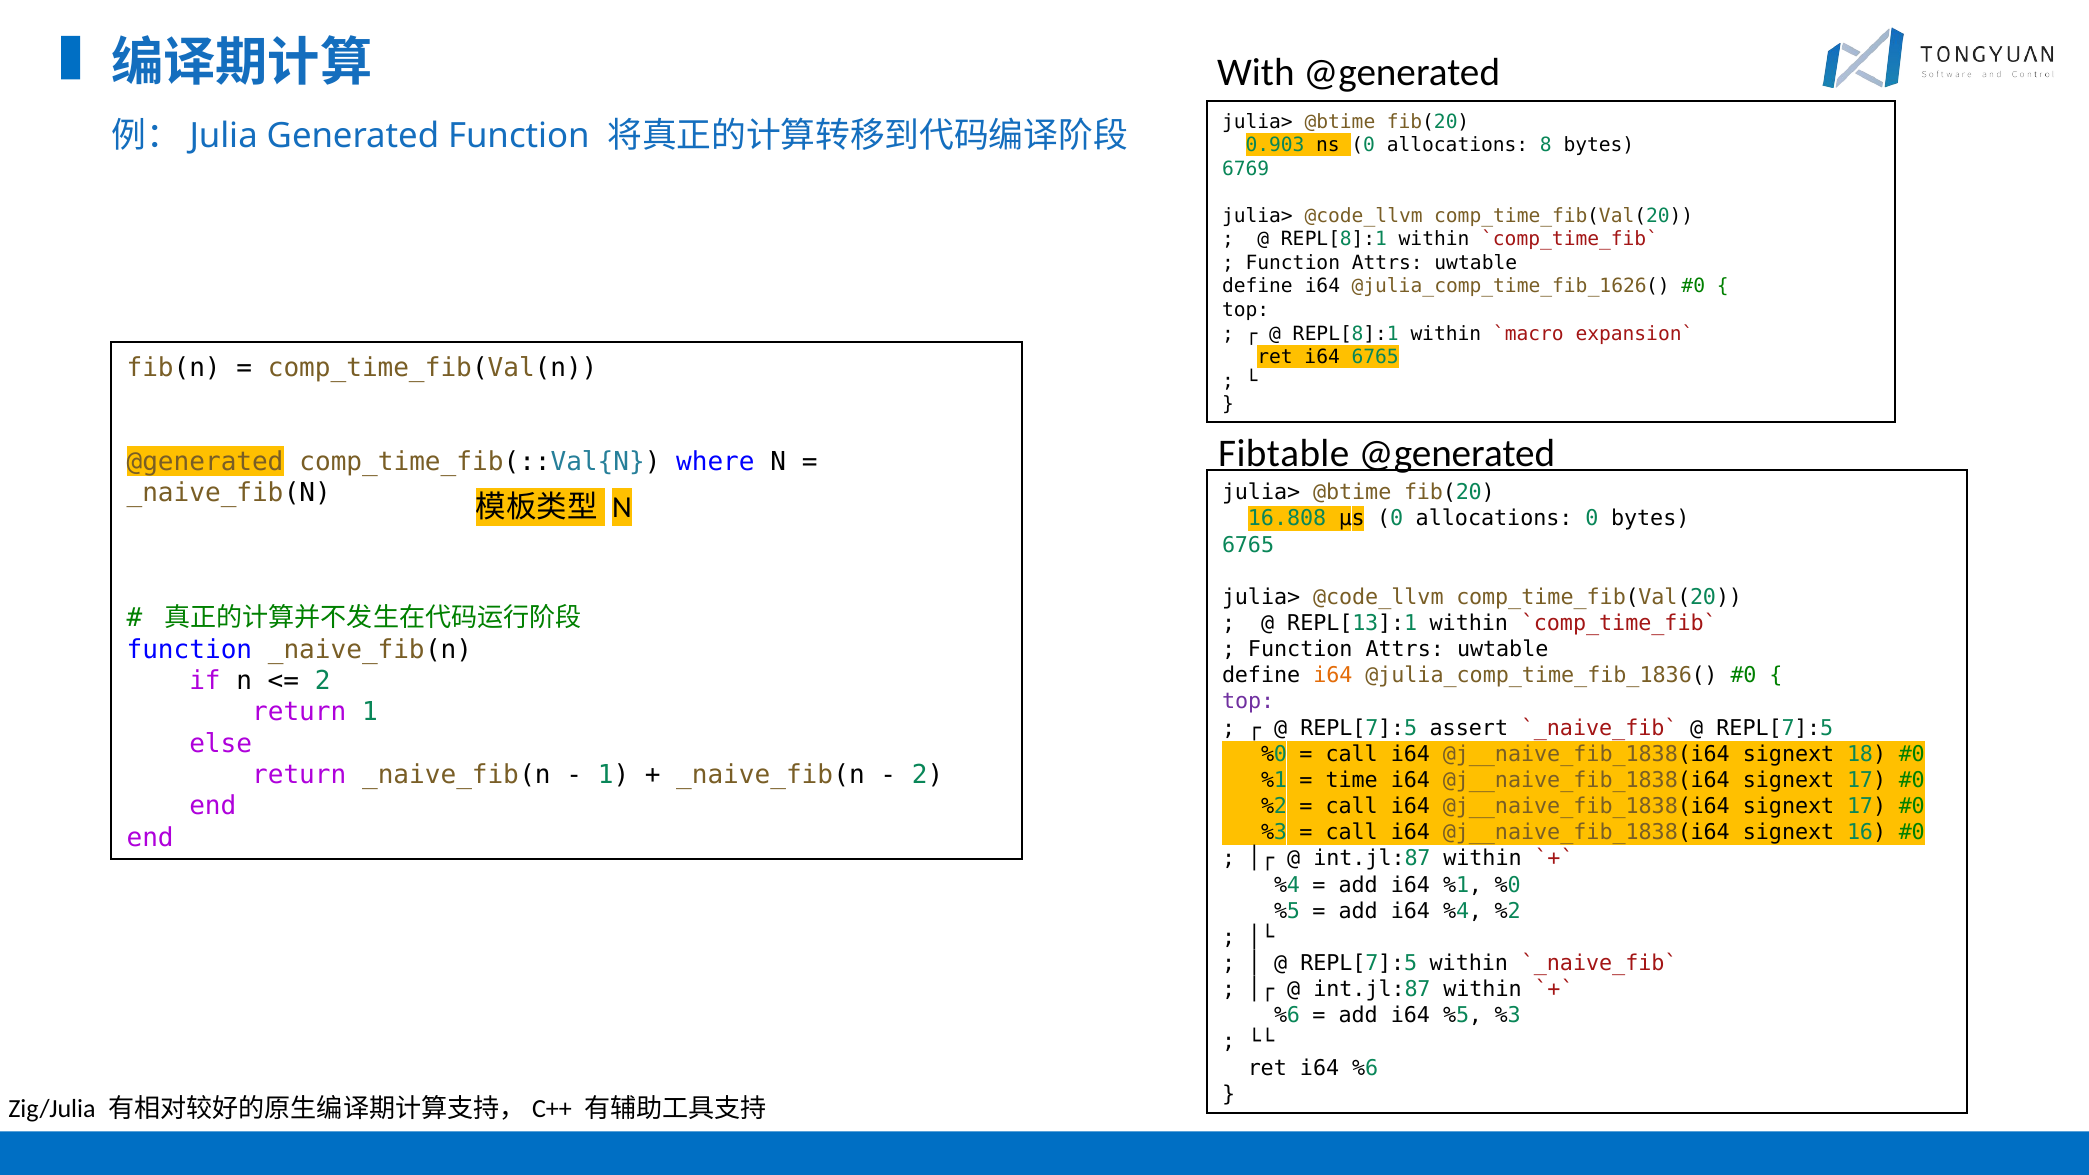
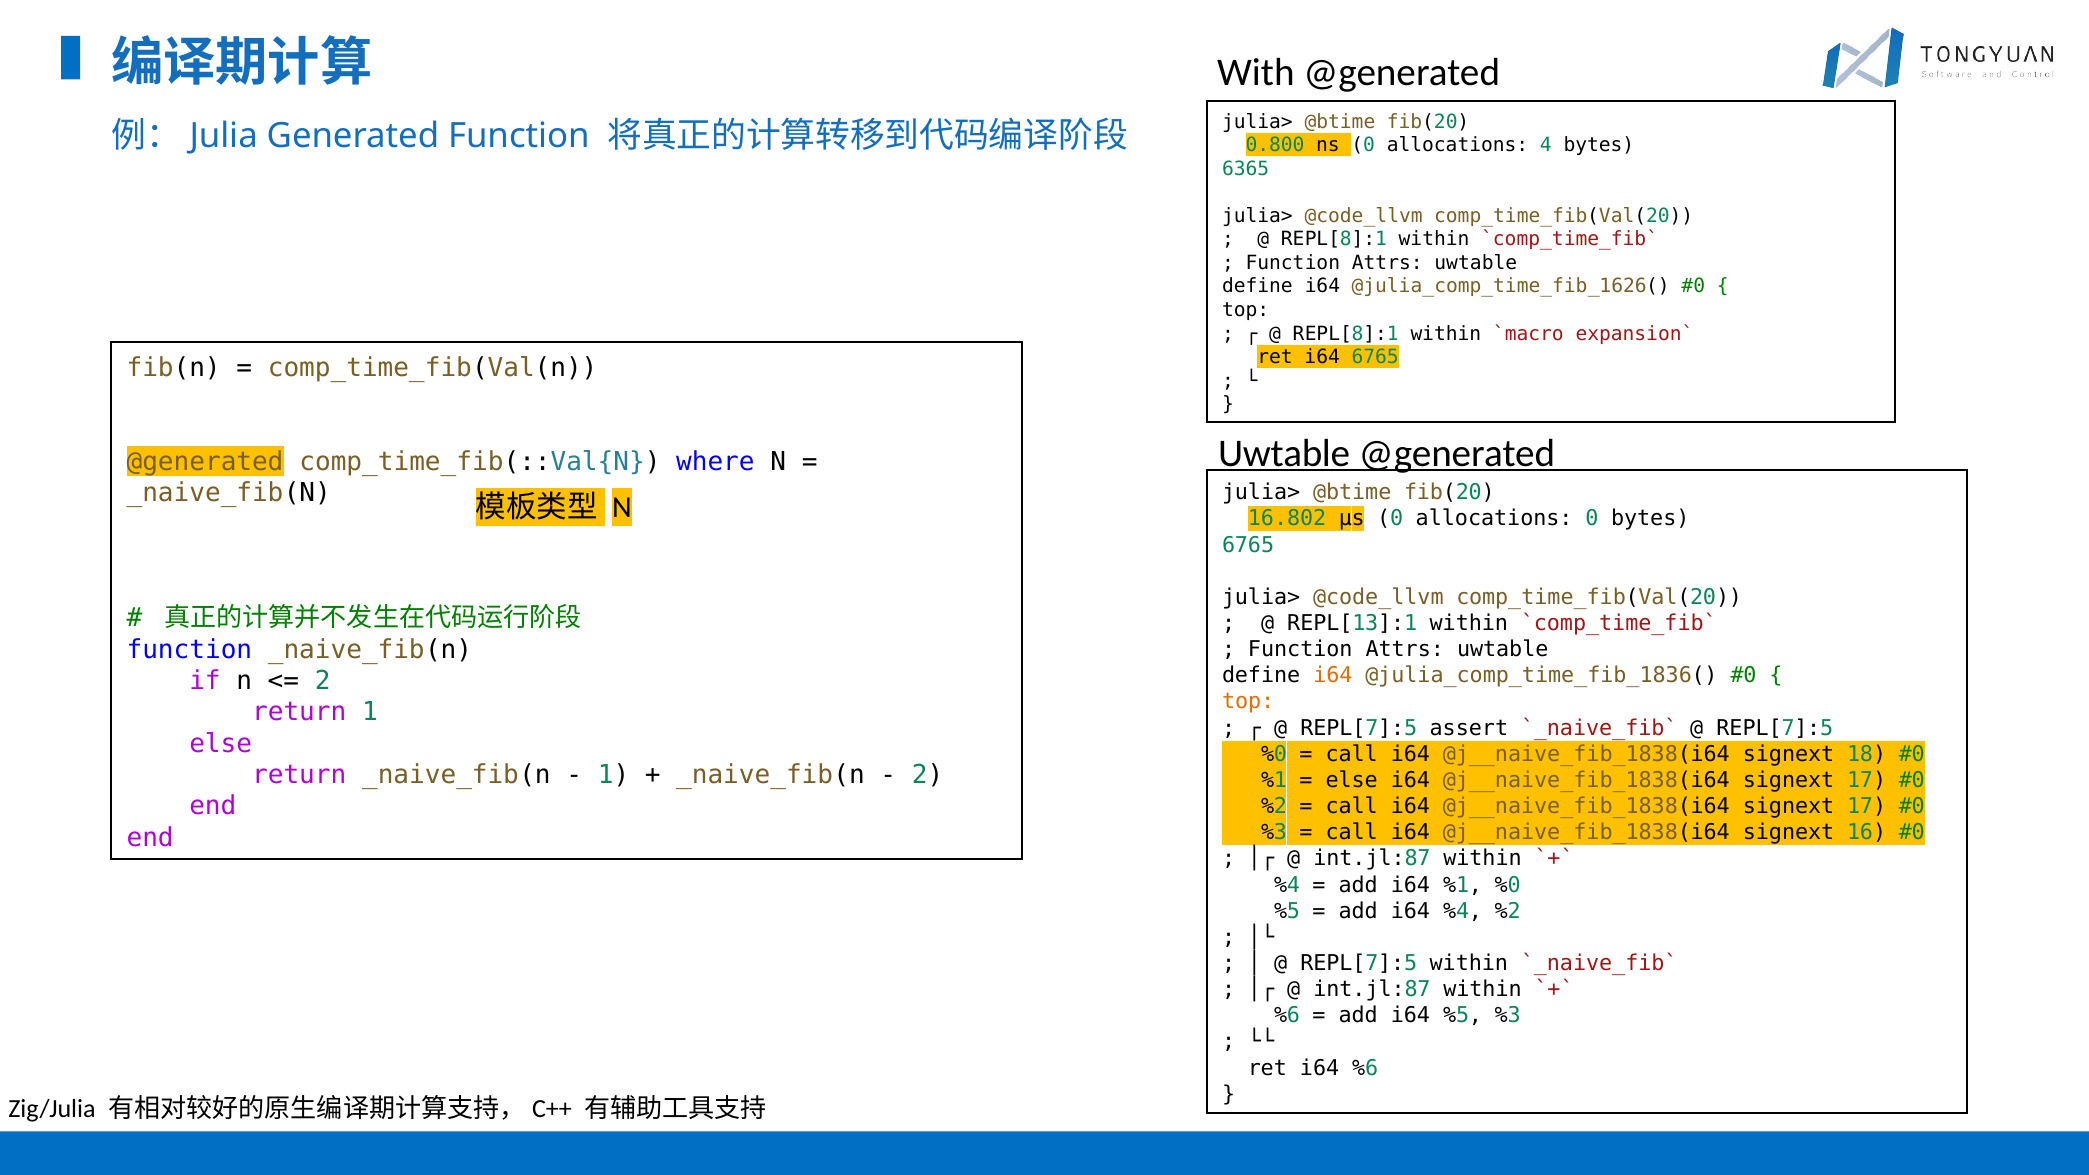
0.903: 0.903 -> 0.800
8: 8 -> 4
6769: 6769 -> 6365
Fibtable at (1284, 454): Fibtable -> Uwtable
16.808: 16.808 -> 16.802
top at (1248, 702) colour: purple -> orange
time at (1352, 780): time -> else
